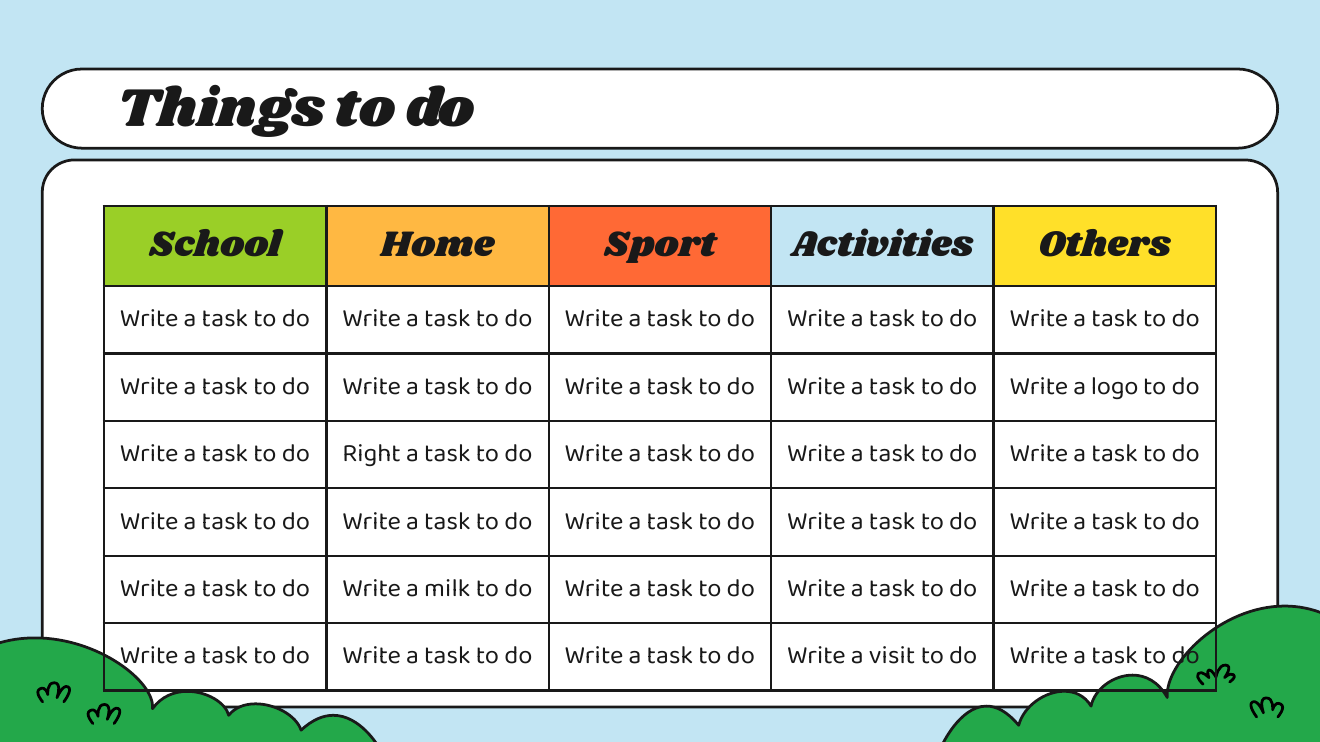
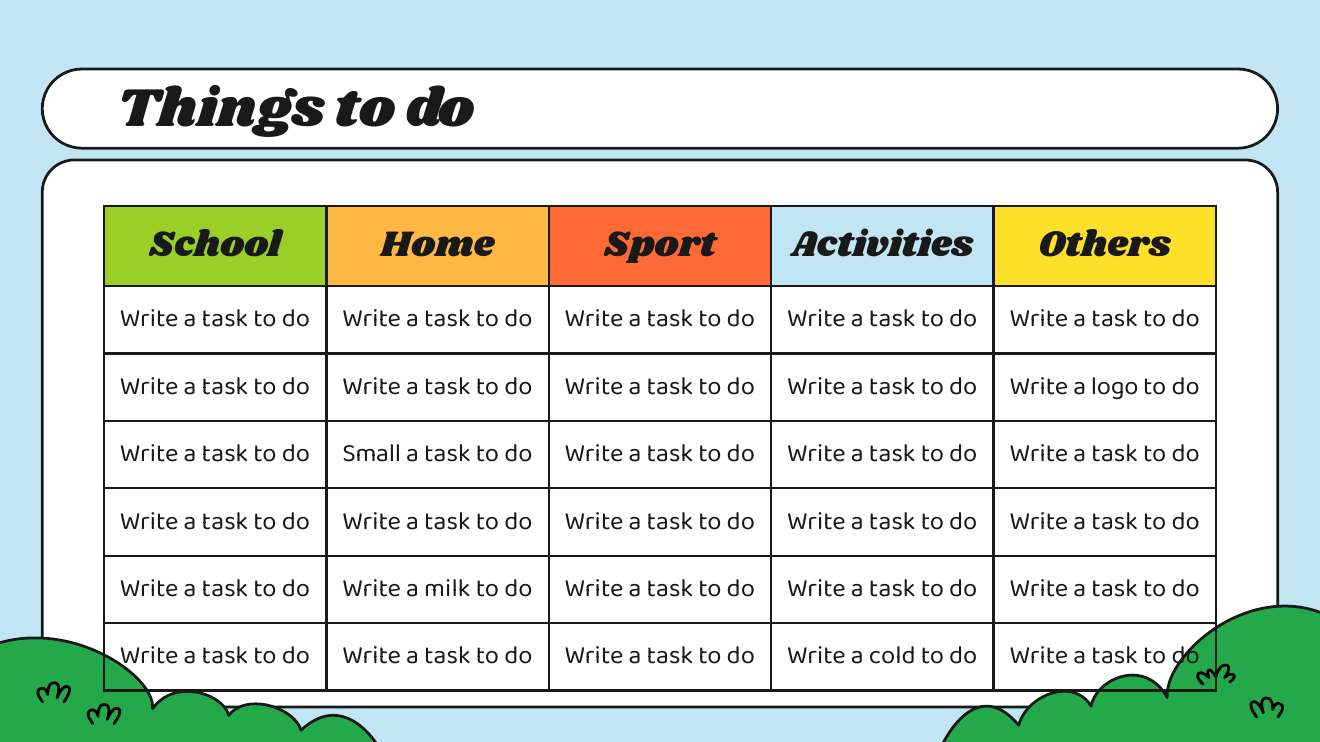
Right: Right -> Small
visit: visit -> cold
